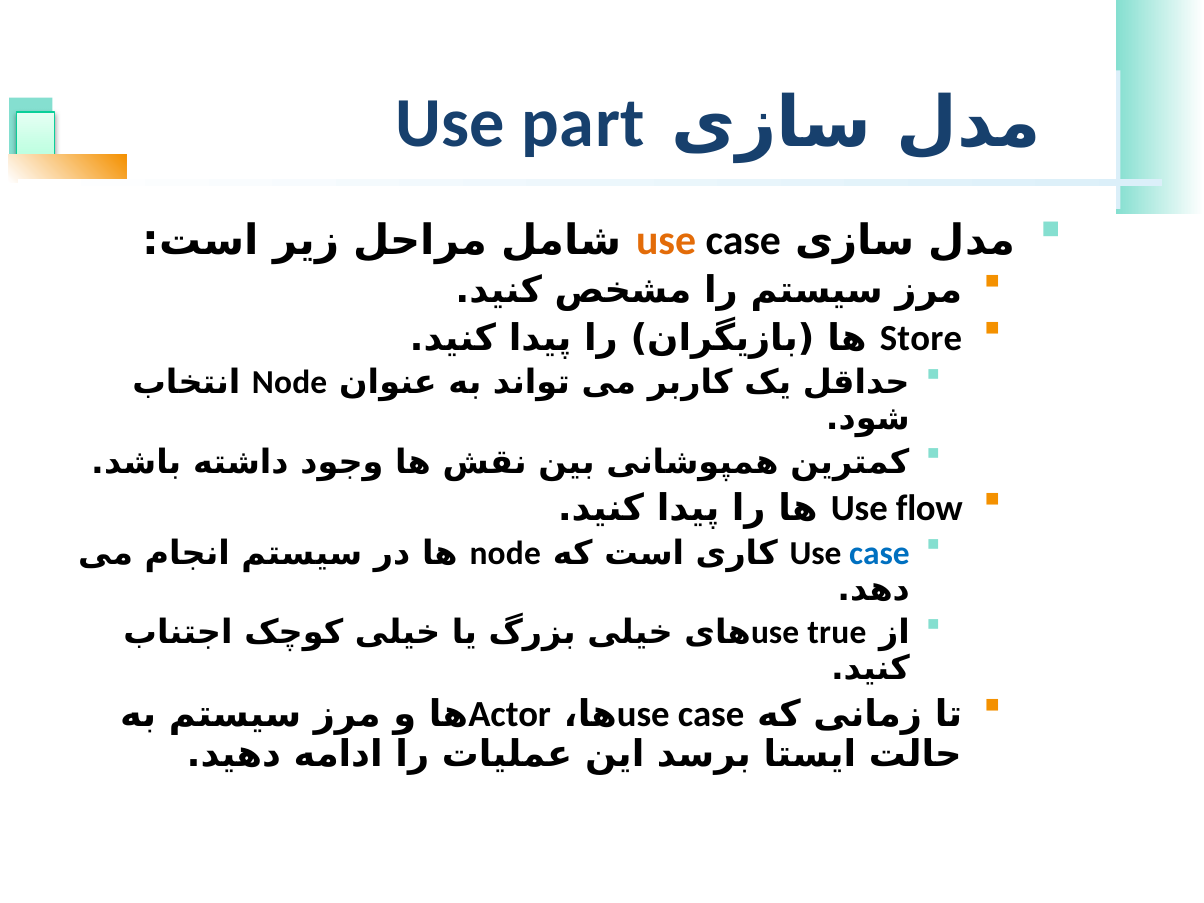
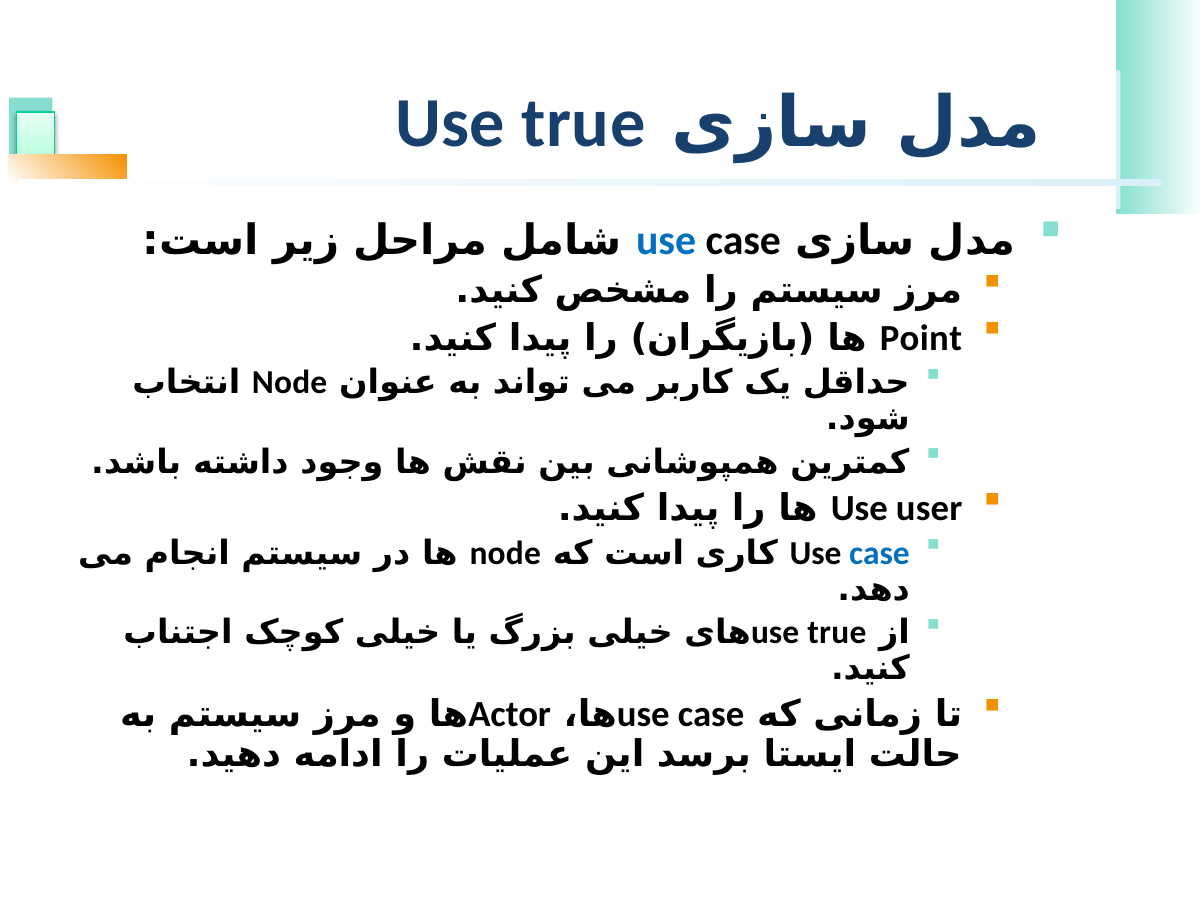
part at (583, 123): part -> true
use at (666, 241) colour: orange -> blue
Store: Store -> Point
flow: flow -> user
